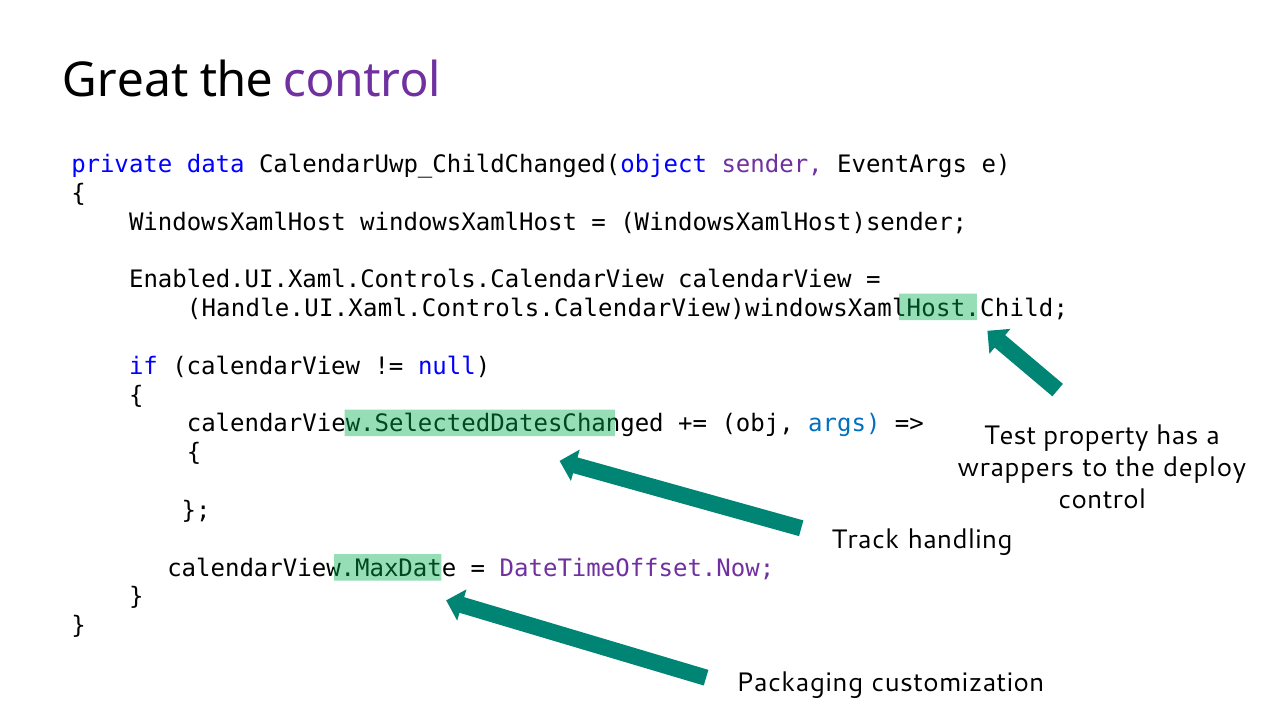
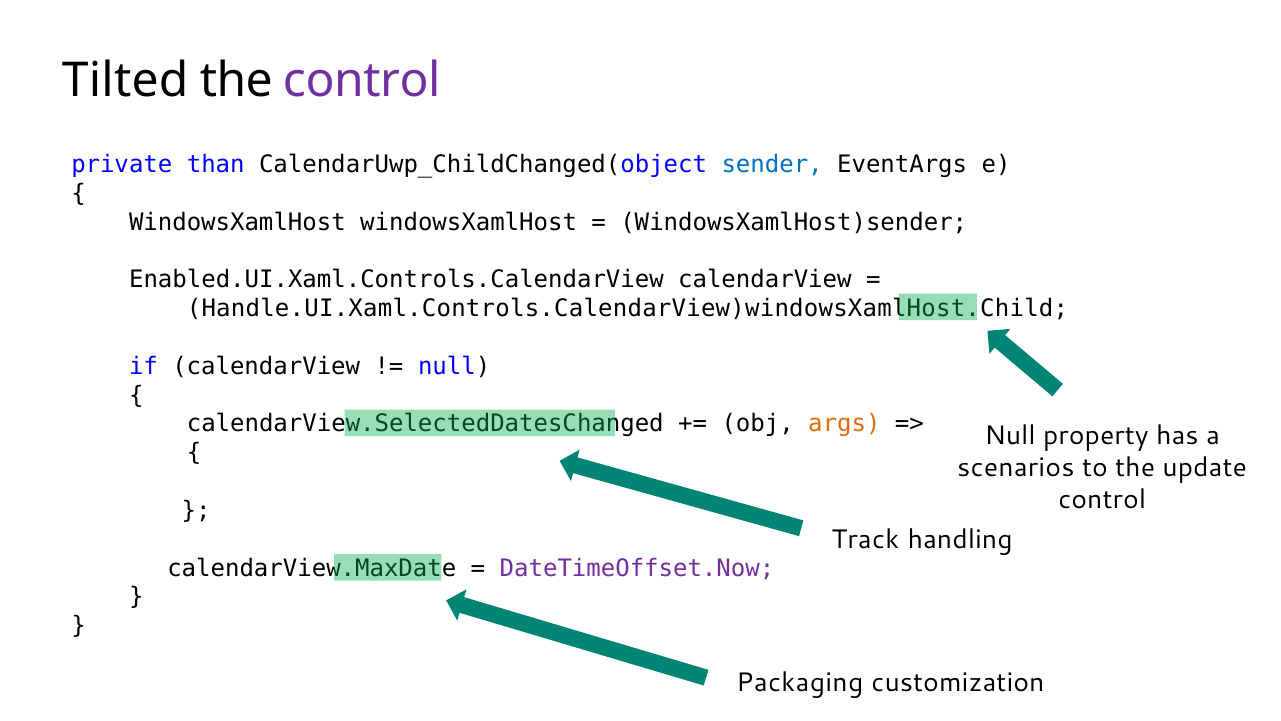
Great: Great -> Tilted
data: data -> than
sender colour: purple -> blue
args colour: blue -> orange
Test at (1010, 436): Test -> Null
wrappers: wrappers -> scenarios
deploy: deploy -> update
